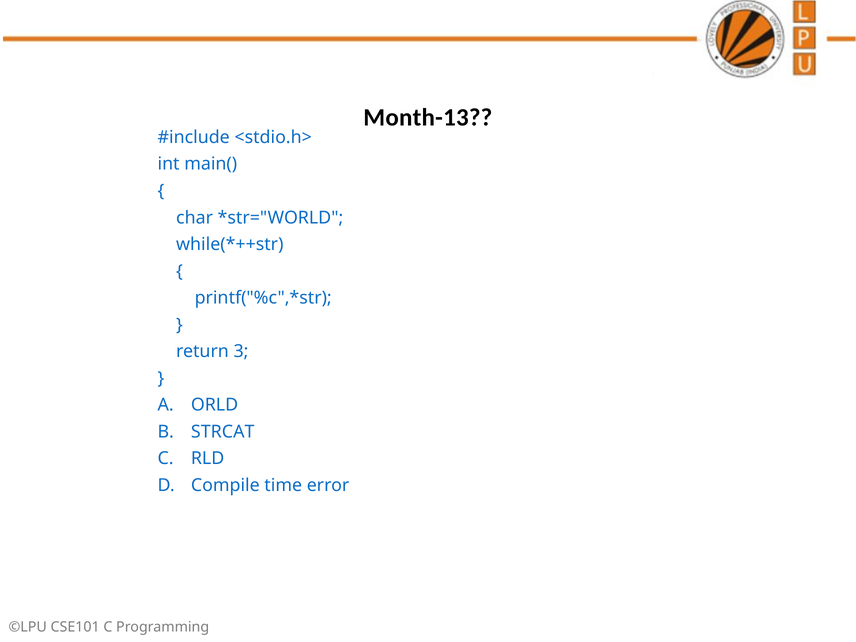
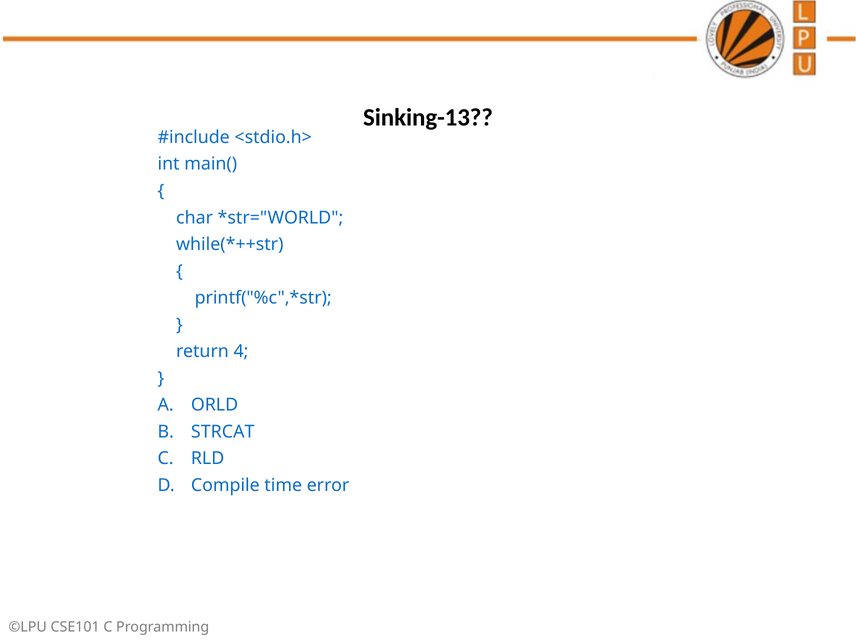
Month-13: Month-13 -> Sinking-13
3: 3 -> 4
